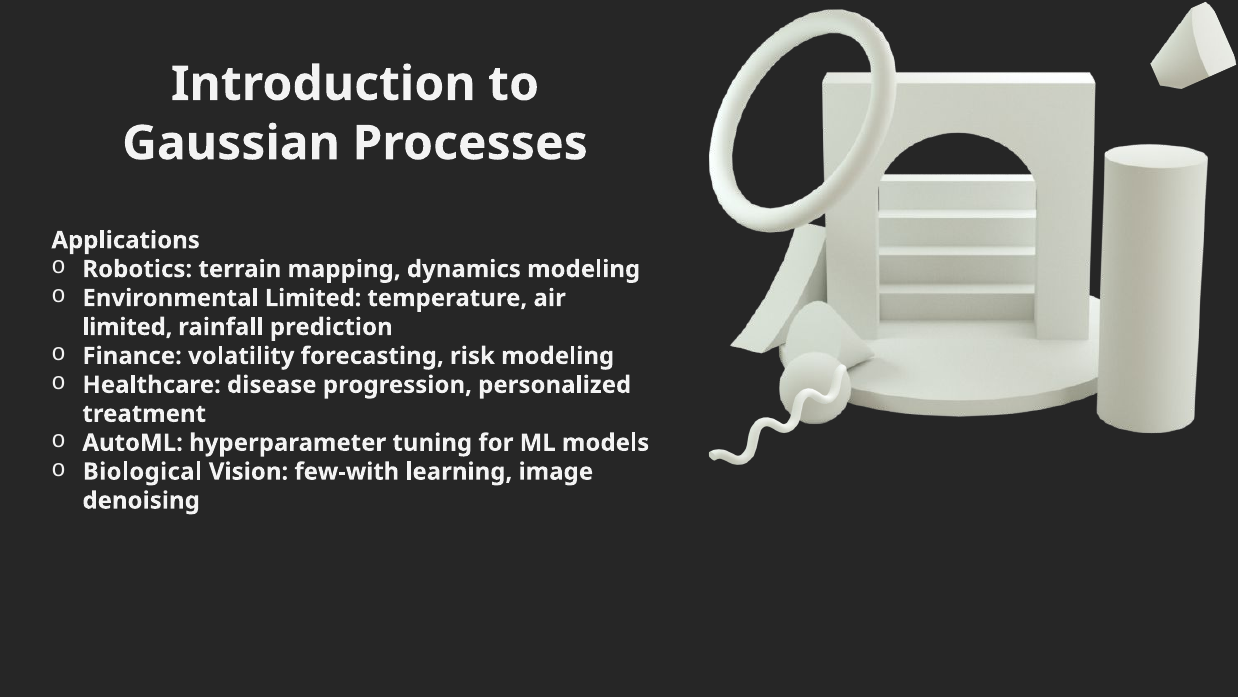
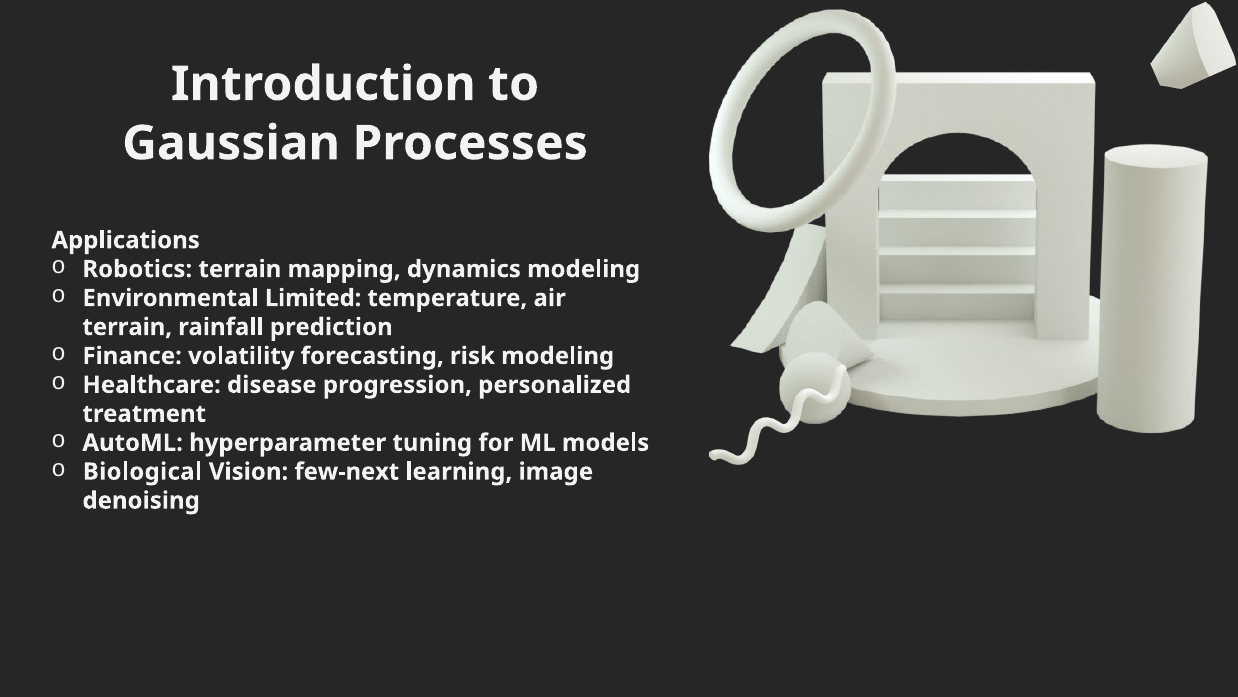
limited at (127, 327): limited -> terrain
few-with: few-with -> few-next
